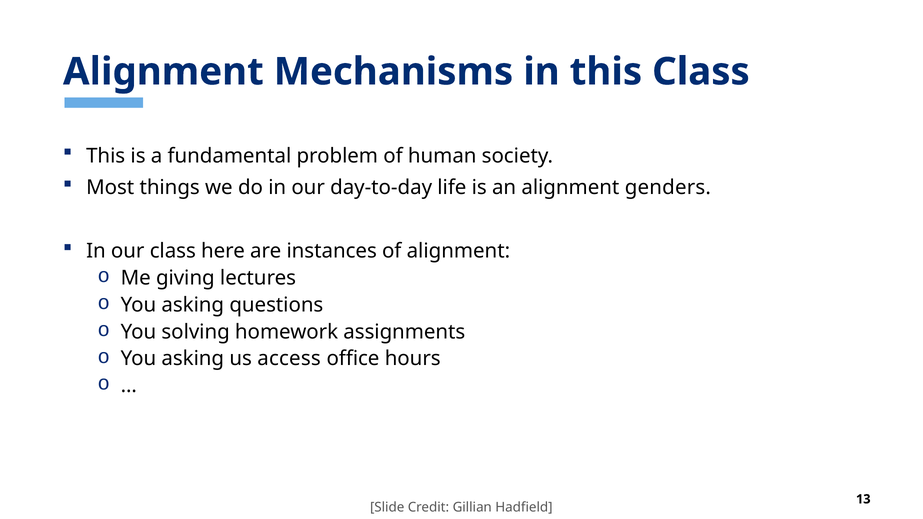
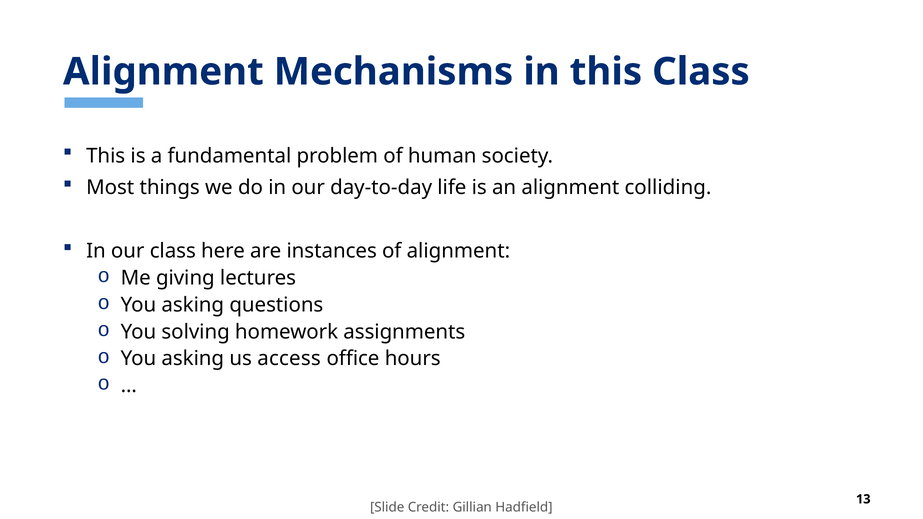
genders: genders -> colliding
